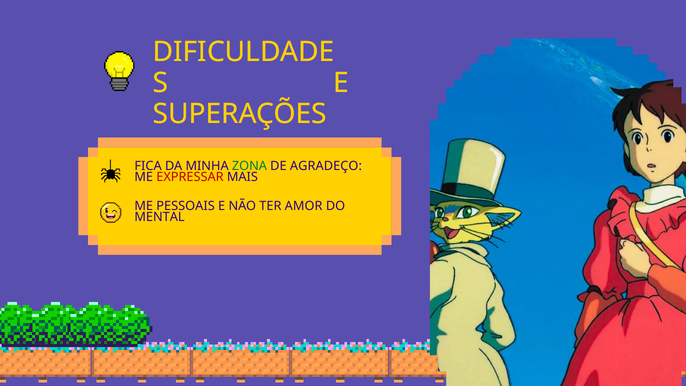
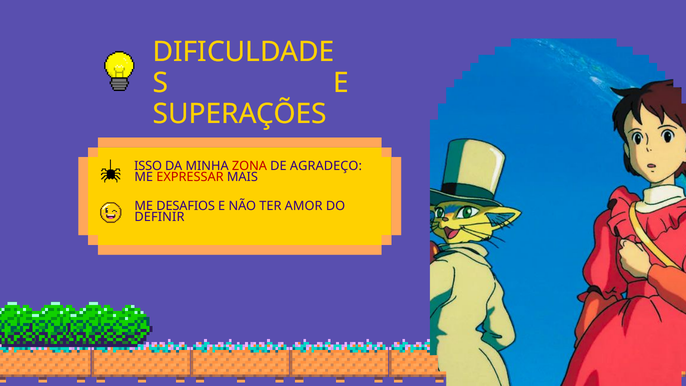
FICA: FICA -> ISSO
ZONA colour: green -> red
PESSOAIS: PESSOAIS -> DESAFIOS
MENTAL: MENTAL -> DEFINIR
